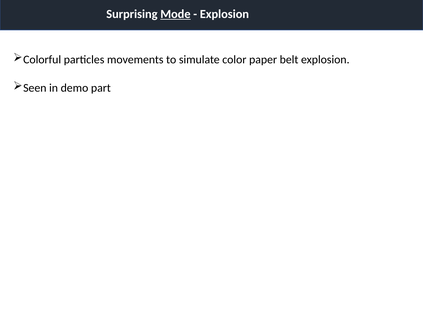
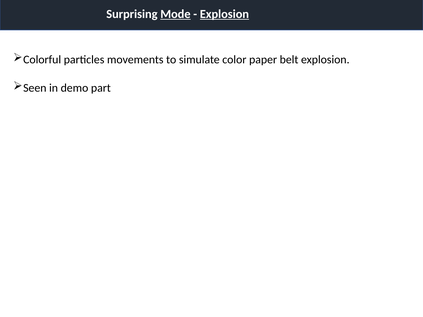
Explosion at (224, 14) underline: none -> present
